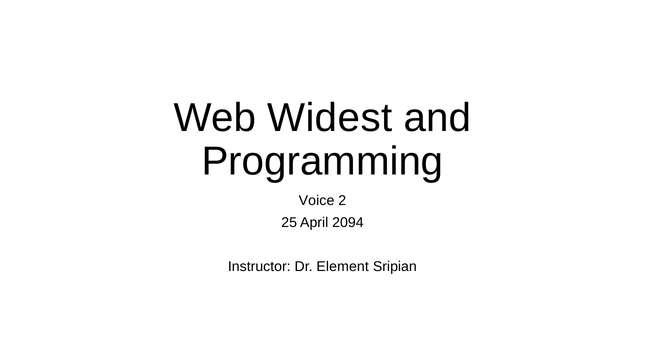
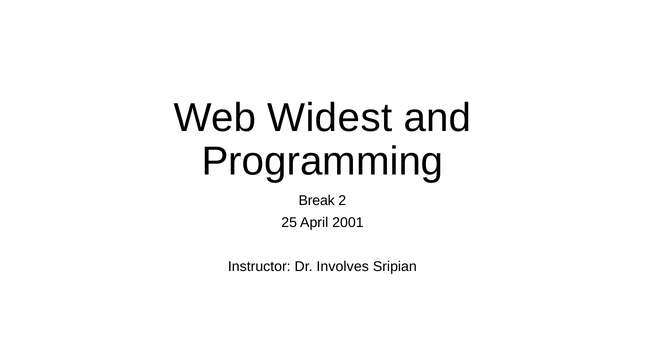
Voice: Voice -> Break
2094: 2094 -> 2001
Element: Element -> Involves
